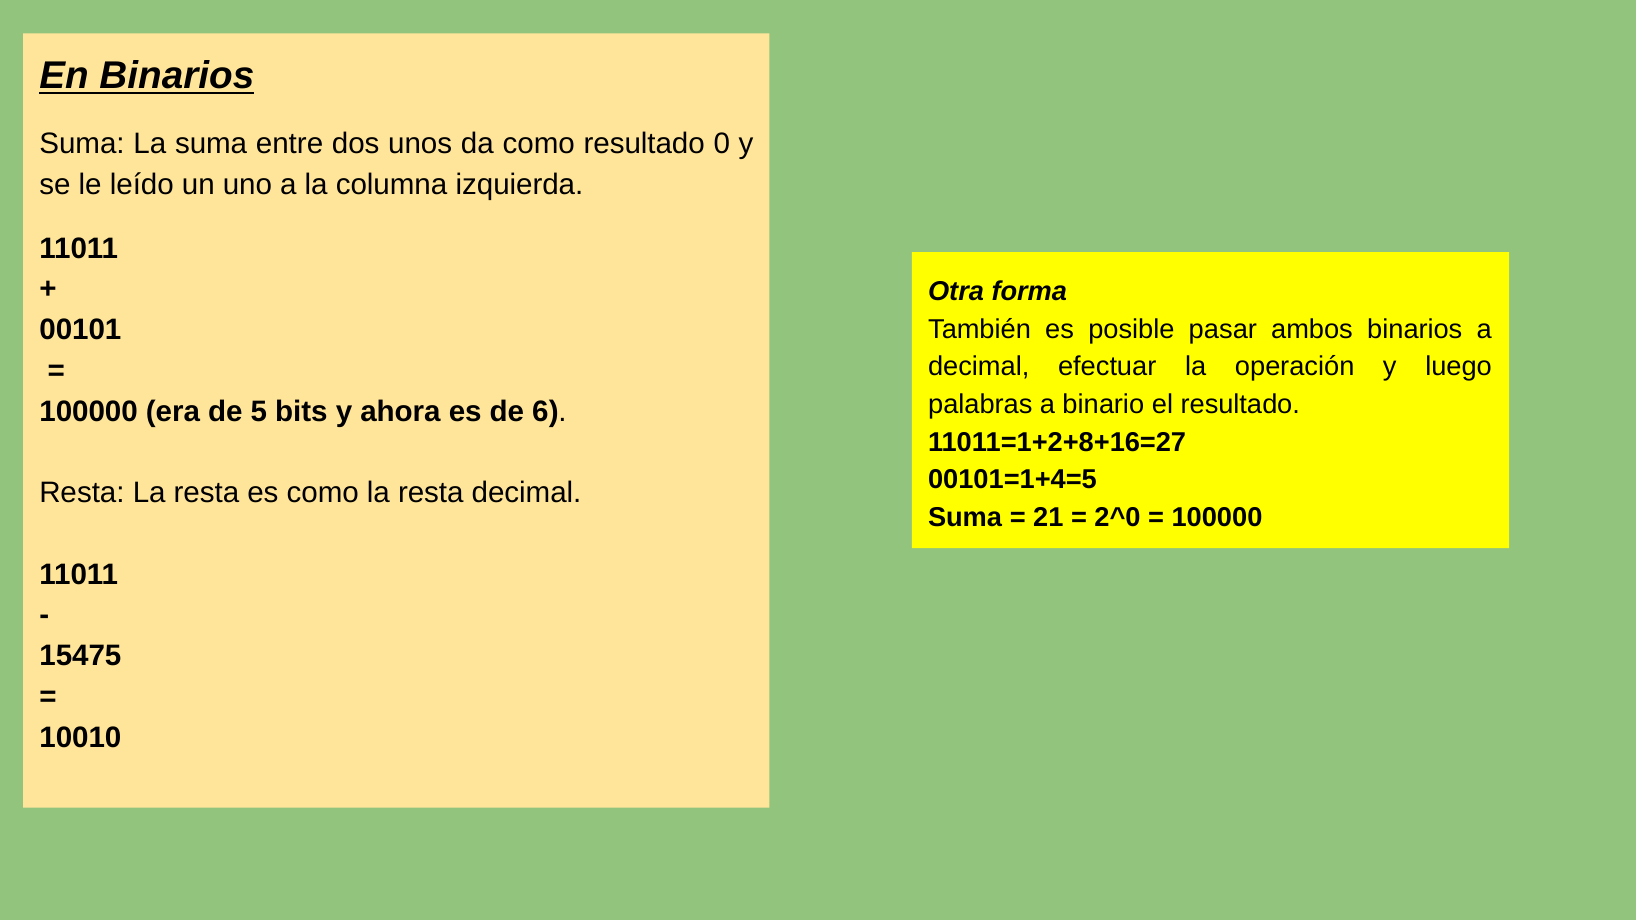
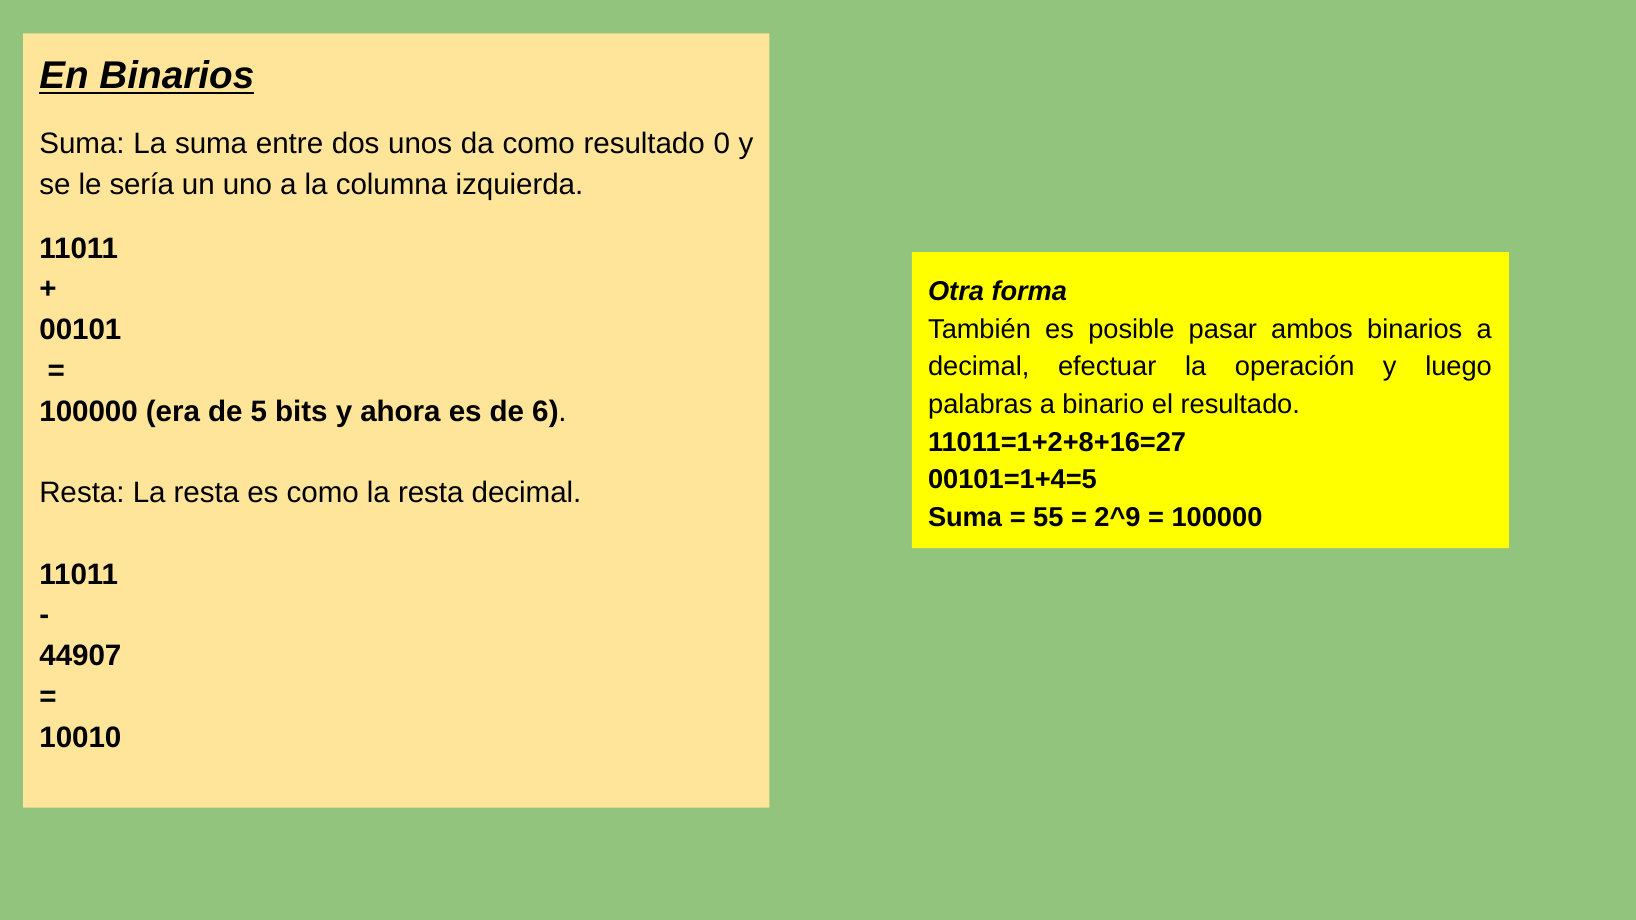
leído: leído -> sería
21: 21 -> 55
2^0: 2^0 -> 2^9
15475: 15475 -> 44907
